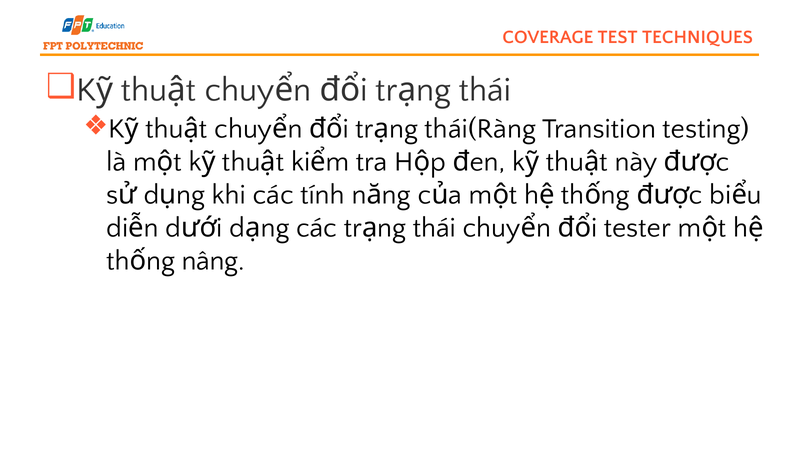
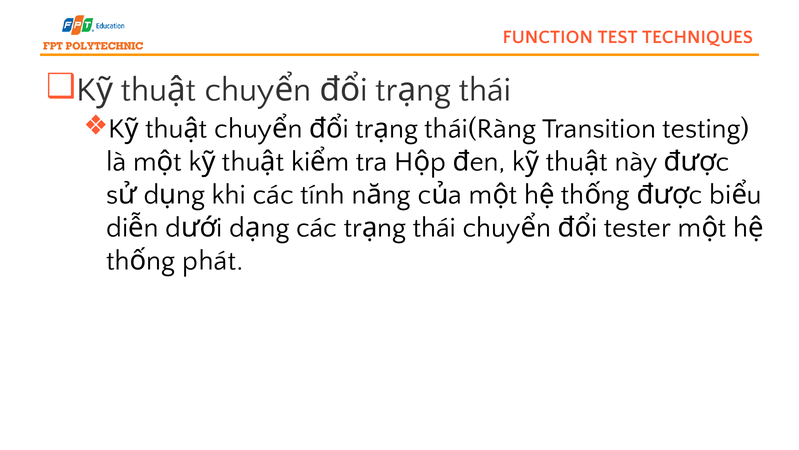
COVERAGE: COVERAGE -> FUNCTION
nâng: nâng -> phát
